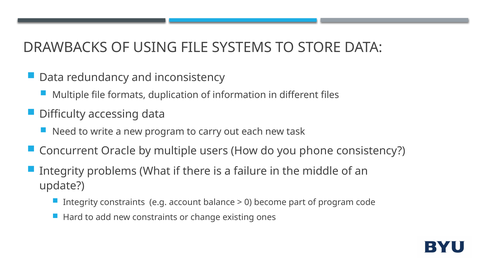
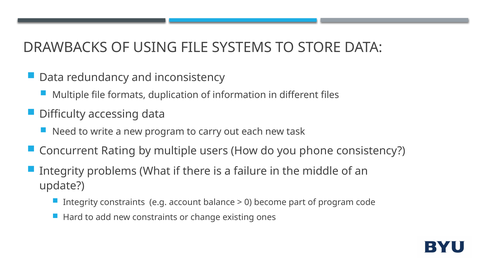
Oracle: Oracle -> Rating
